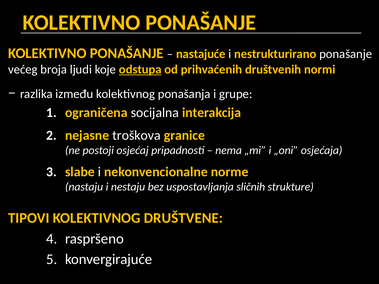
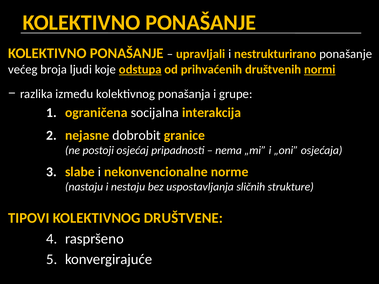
nastajuće: nastajuće -> upravljali
normi underline: none -> present
troškova: troškova -> dobrobit
